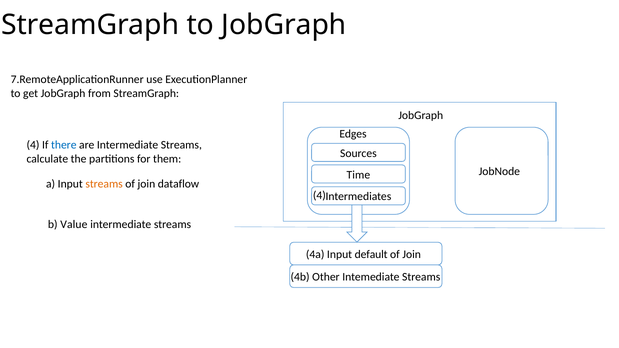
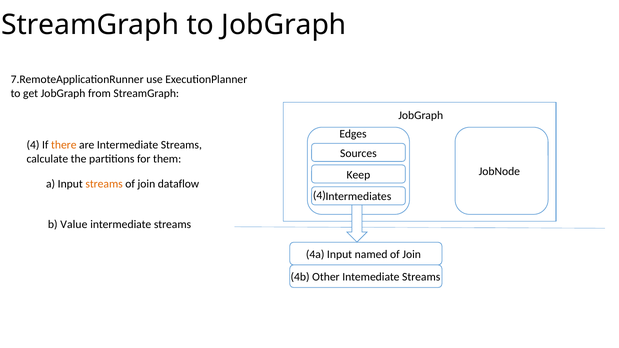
there colour: blue -> orange
Time: Time -> Keep
default: default -> named
